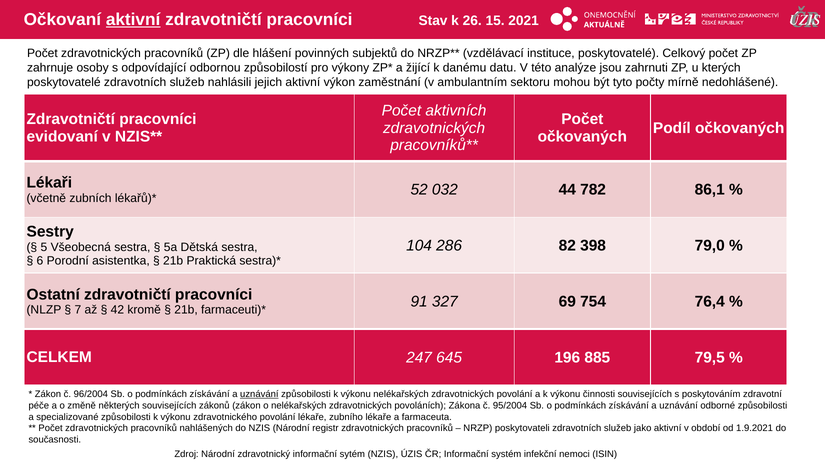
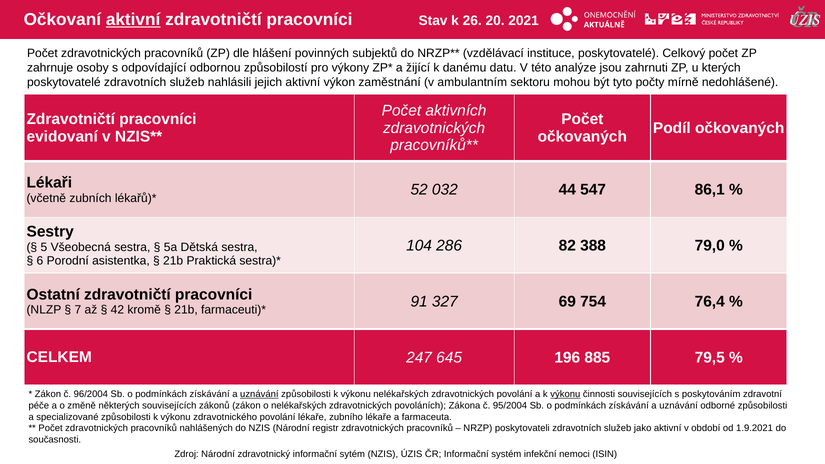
15: 15 -> 20
782: 782 -> 547
398: 398 -> 388
výkonu at (565, 394) underline: none -> present
